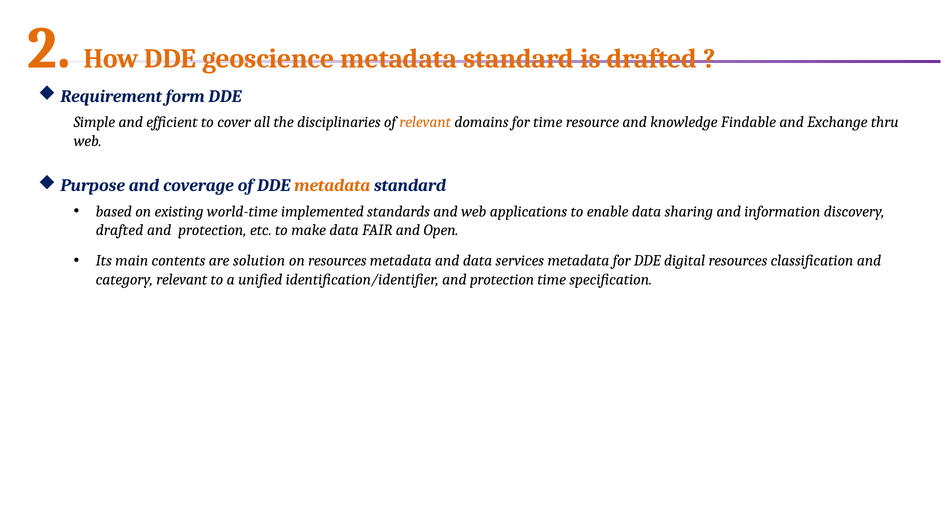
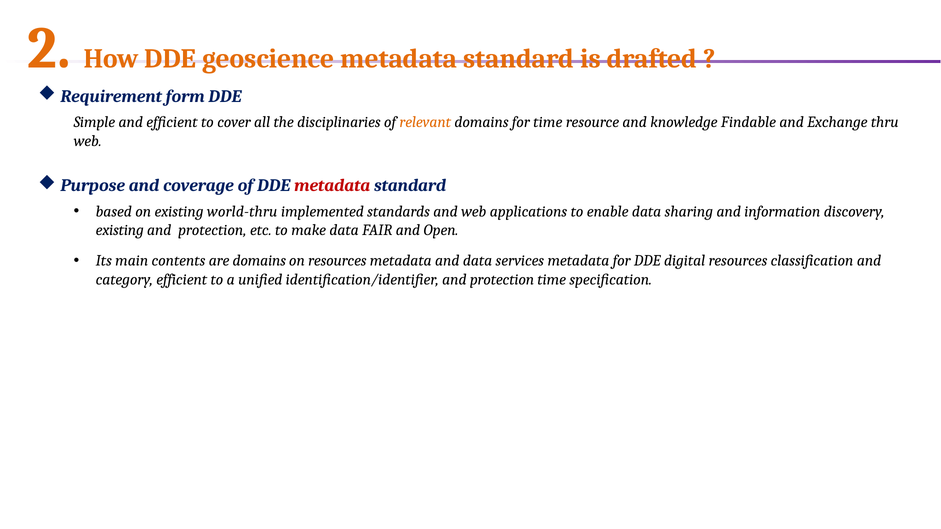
metadata at (332, 186) colour: orange -> red
world-time: world-time -> world-thru
drafted at (120, 230): drafted -> existing
are solution: solution -> domains
category relevant: relevant -> efficient
